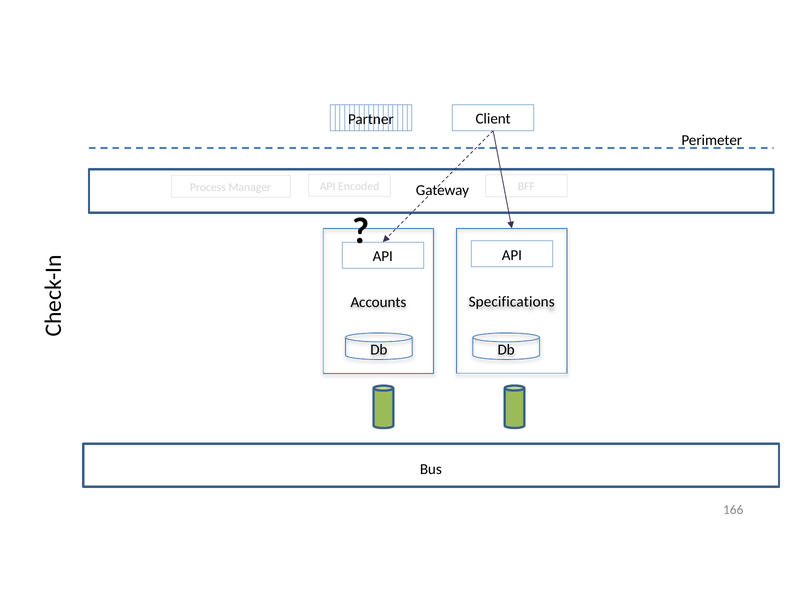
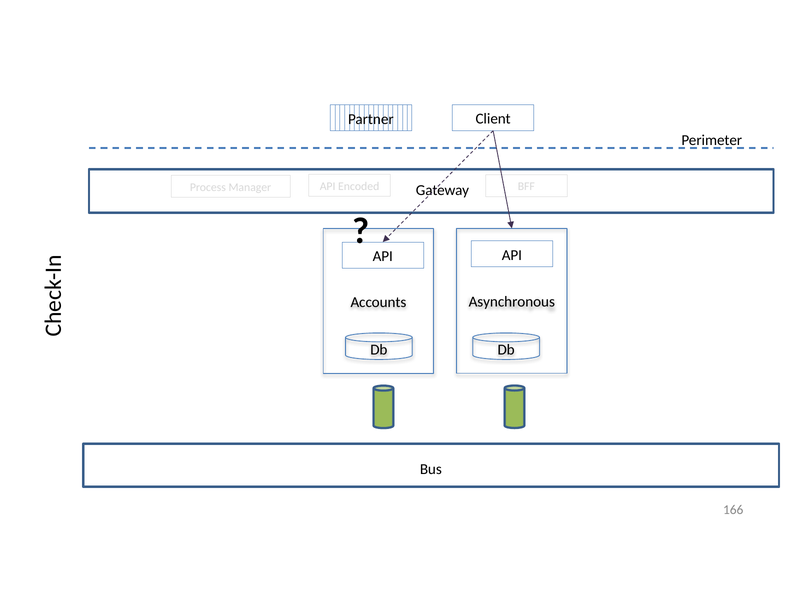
Specifications: Specifications -> Asynchronous
